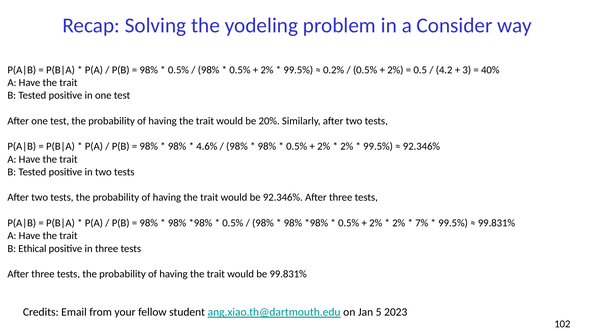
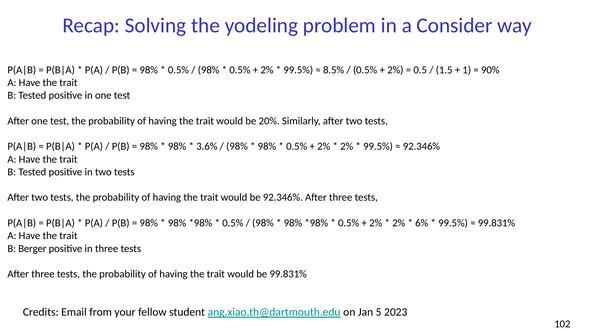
0.2%: 0.2% -> 8.5%
4.2: 4.2 -> 1.5
3: 3 -> 1
40%: 40% -> 90%
4.6%: 4.6% -> 3.6%
7%: 7% -> 6%
Ethical: Ethical -> Berger
